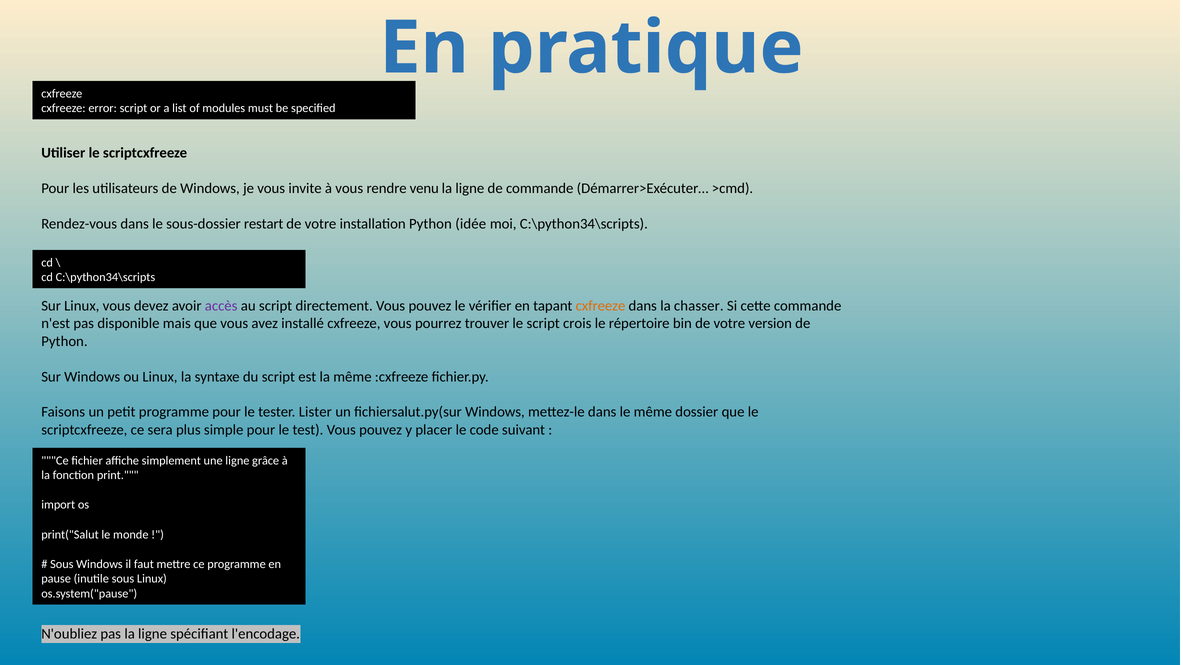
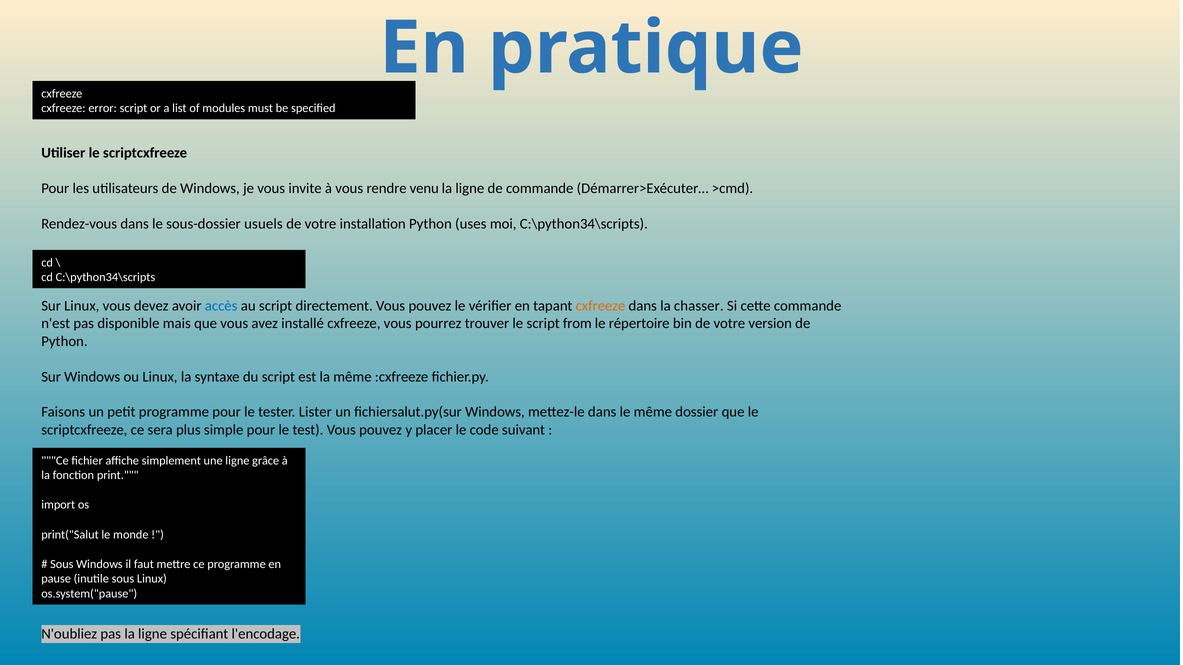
restart: restart -> usuels
idée: idée -> uses
accès colour: purple -> blue
crois: crois -> from
